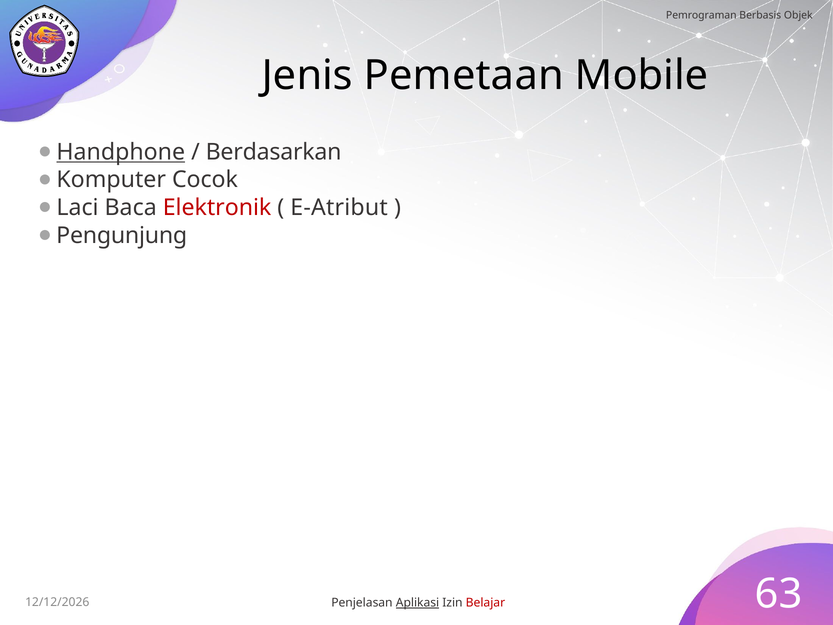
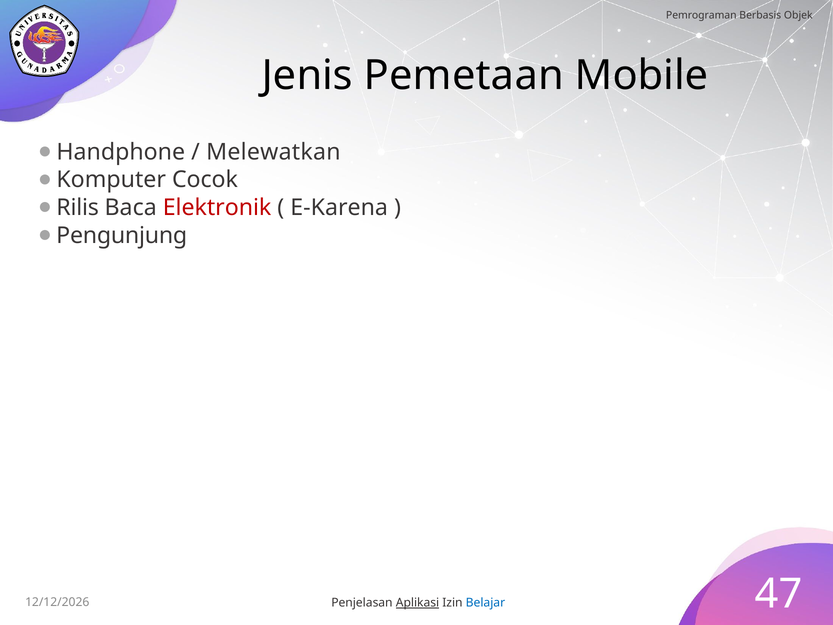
Handphone underline: present -> none
Berdasarkan: Berdasarkan -> Melewatkan
Laci: Laci -> Rilis
E-Atribut: E-Atribut -> E-Karena
63: 63 -> 47
Belajar colour: red -> blue
